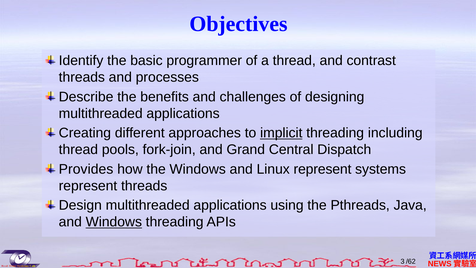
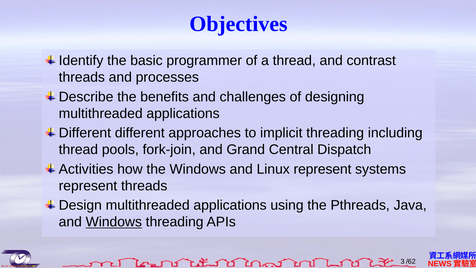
Creating at (85, 133): Creating -> Different
implicit underline: present -> none
Provides: Provides -> Activities
